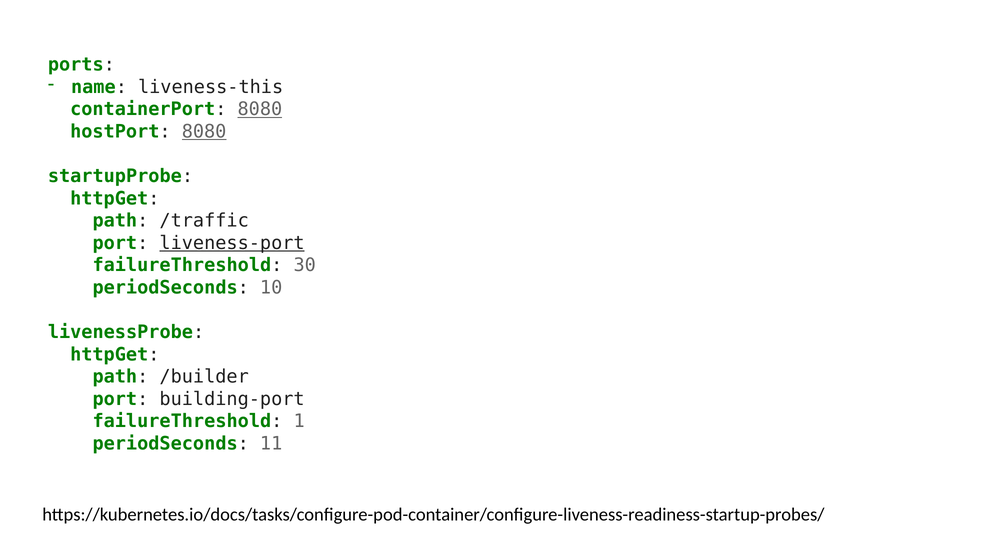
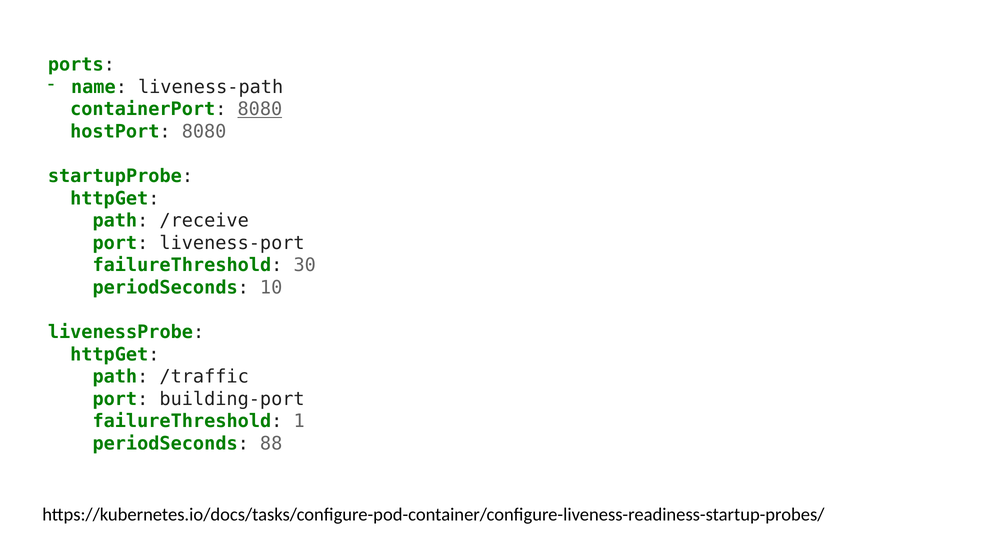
liveness-this: liveness-this -> liveness-path
8080 at (204, 132) underline: present -> none
/traffic: /traffic -> /receive
liveness-port underline: present -> none
/builder: /builder -> /traffic
11: 11 -> 88
